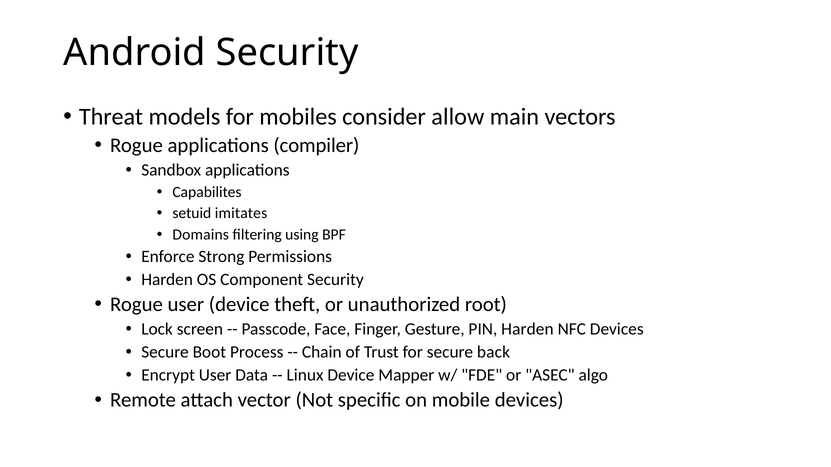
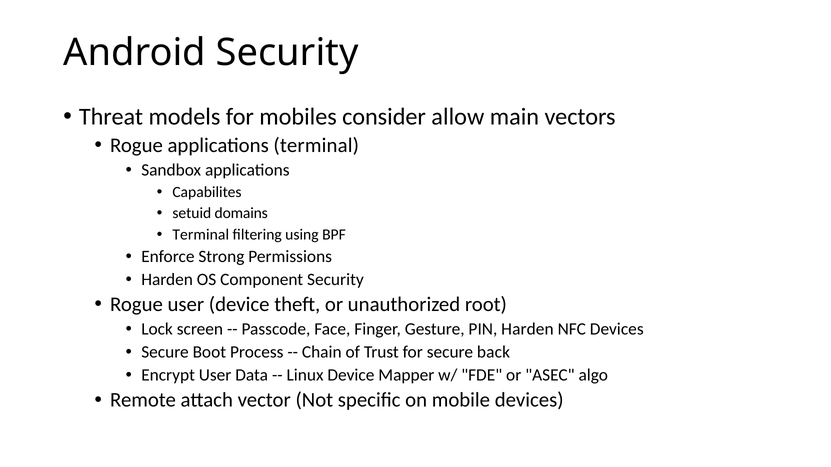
applications compiler: compiler -> terminal
imitates: imitates -> domains
Domains at (201, 235): Domains -> Terminal
